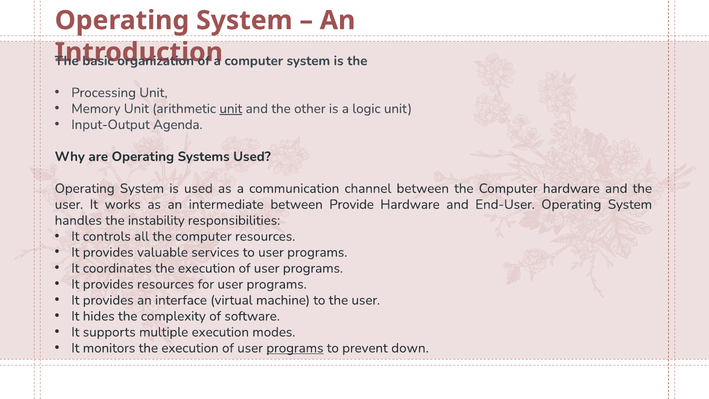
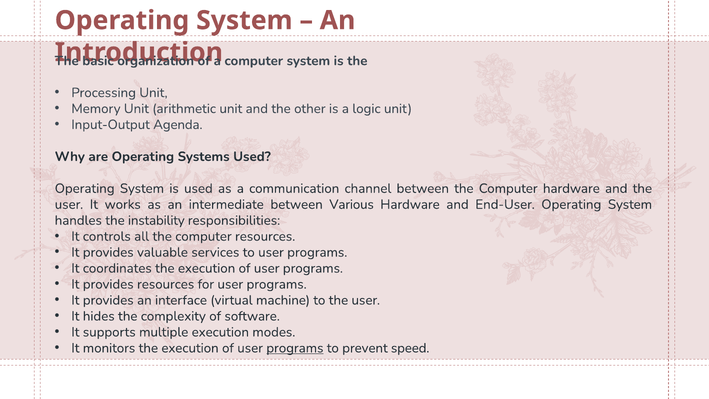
unit at (231, 109) underline: present -> none
Provide: Provide -> Various
down: down -> speed
